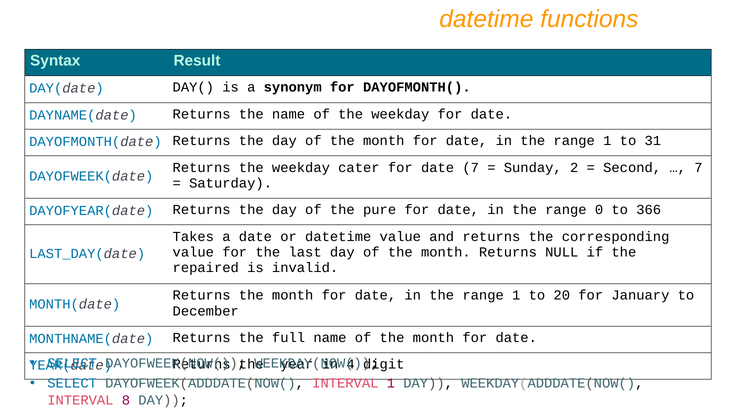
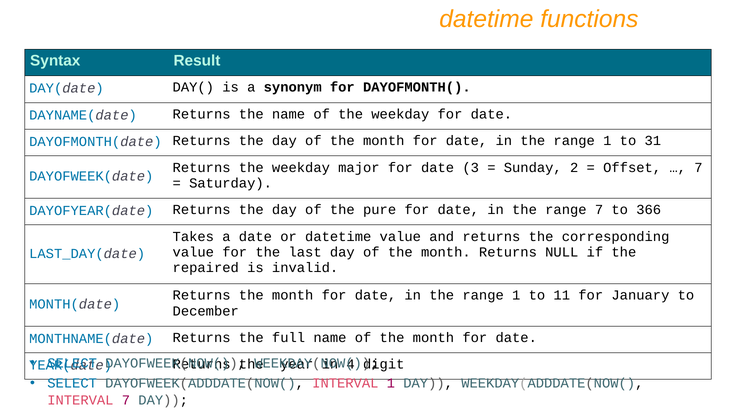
cater: cater -> major
date 7: 7 -> 3
Second: Second -> Offset
range 0: 0 -> 7
20: 20 -> 11
INTERVAL 8: 8 -> 7
